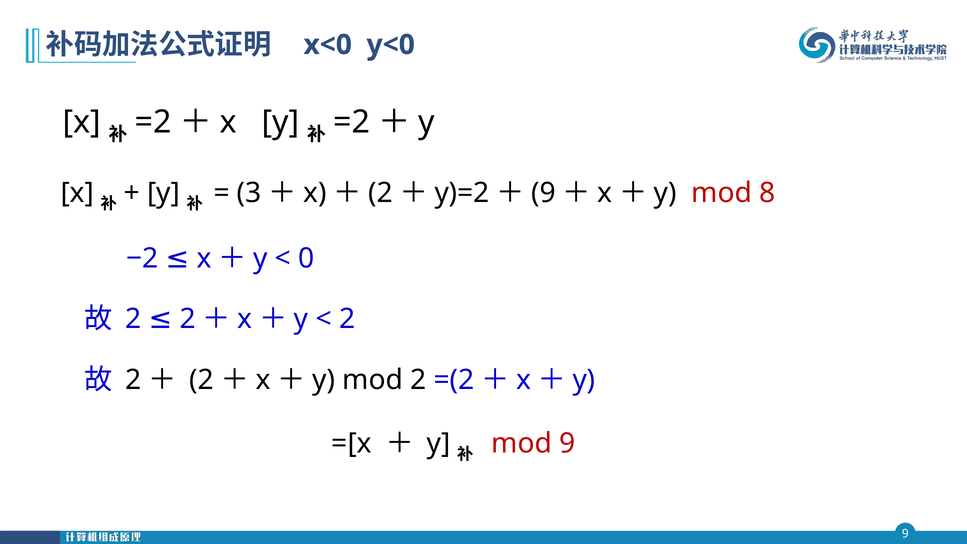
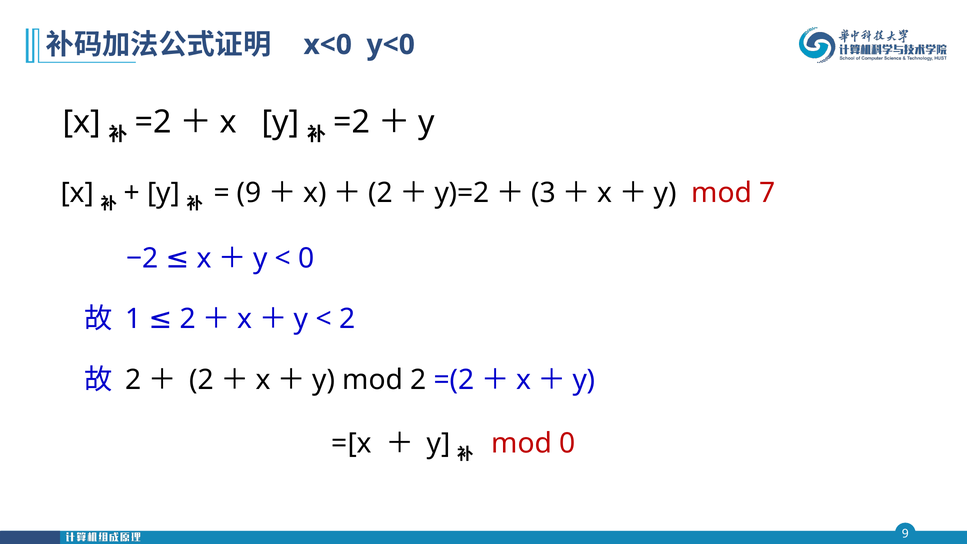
3 at (249, 193): 3 -> 9
9 at (543, 193): 9 -> 3
8: 8 -> 7
2 at (133, 319): 2 -> 1
mod 9: 9 -> 0
